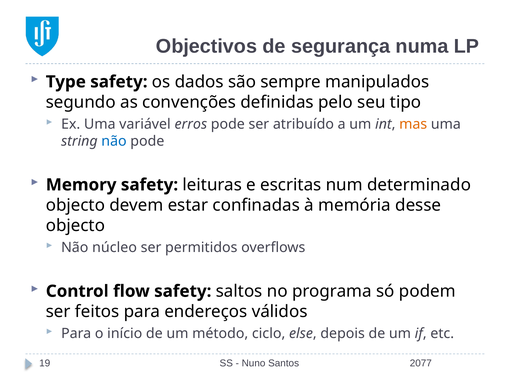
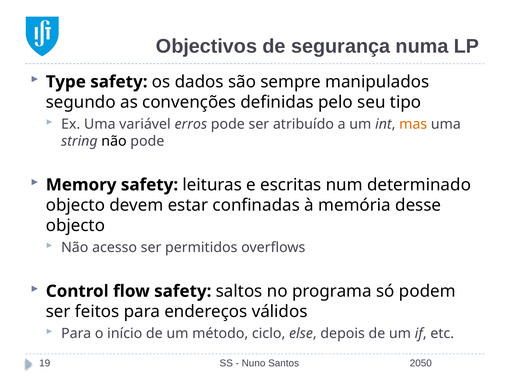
não at (114, 141) colour: blue -> black
núcleo: núcleo -> acesso
2077: 2077 -> 2050
